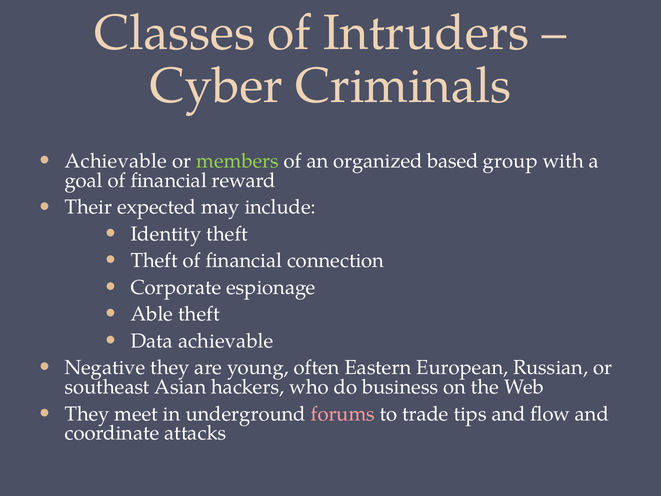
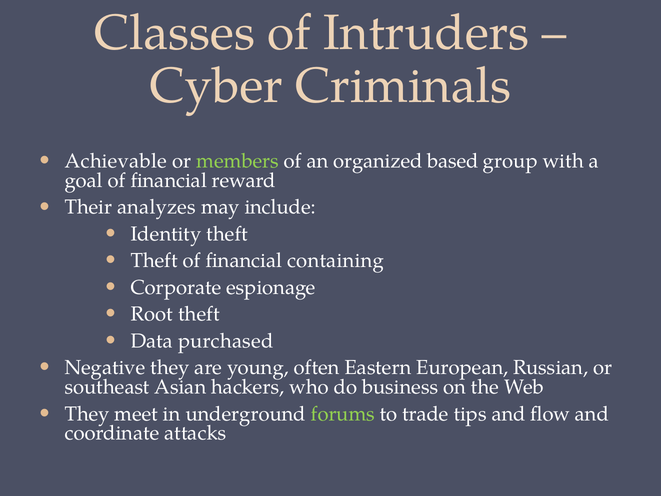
expected: expected -> analyzes
connection: connection -> containing
Able: Able -> Root
Data achievable: achievable -> purchased
forums colour: pink -> light green
